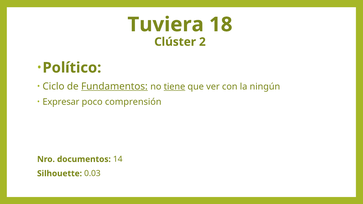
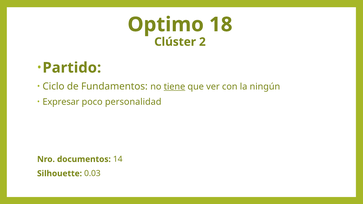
Tuviera: Tuviera -> Optimo
Político: Político -> Partido
Fundamentos underline: present -> none
comprensión: comprensión -> personalidad
